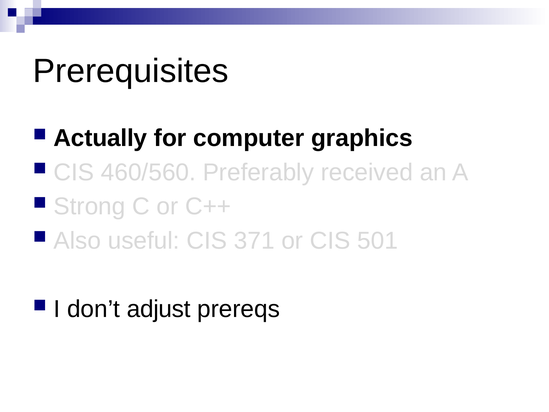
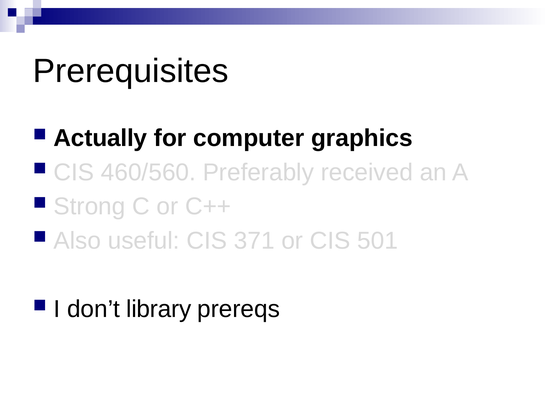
adjust: adjust -> library
